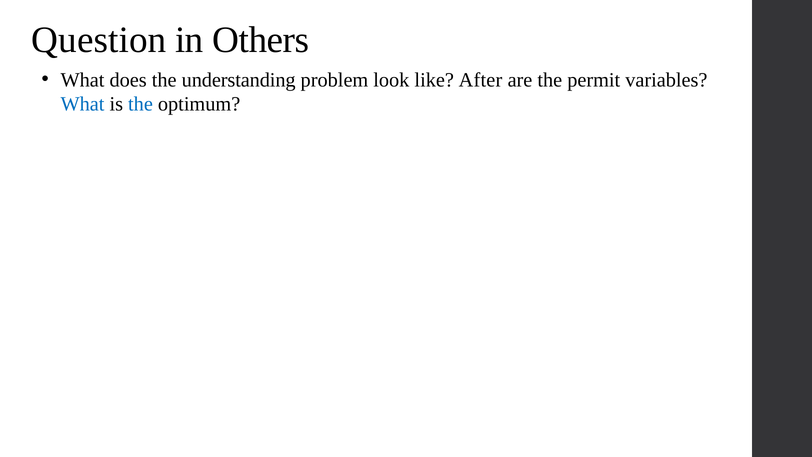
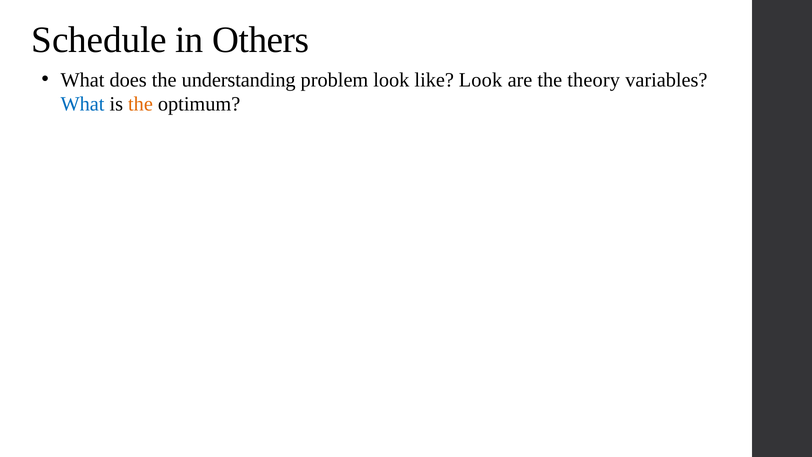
Question: Question -> Schedule
like After: After -> Look
permit: permit -> theory
the at (141, 104) colour: blue -> orange
